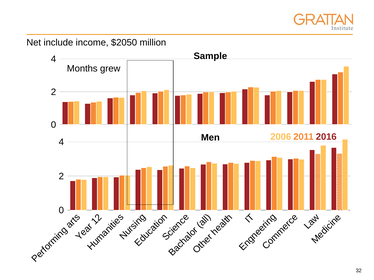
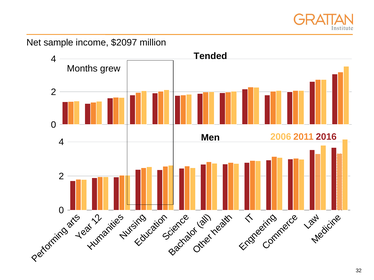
include: include -> sample
$2050: $2050 -> $2097
Sample: Sample -> Tended
